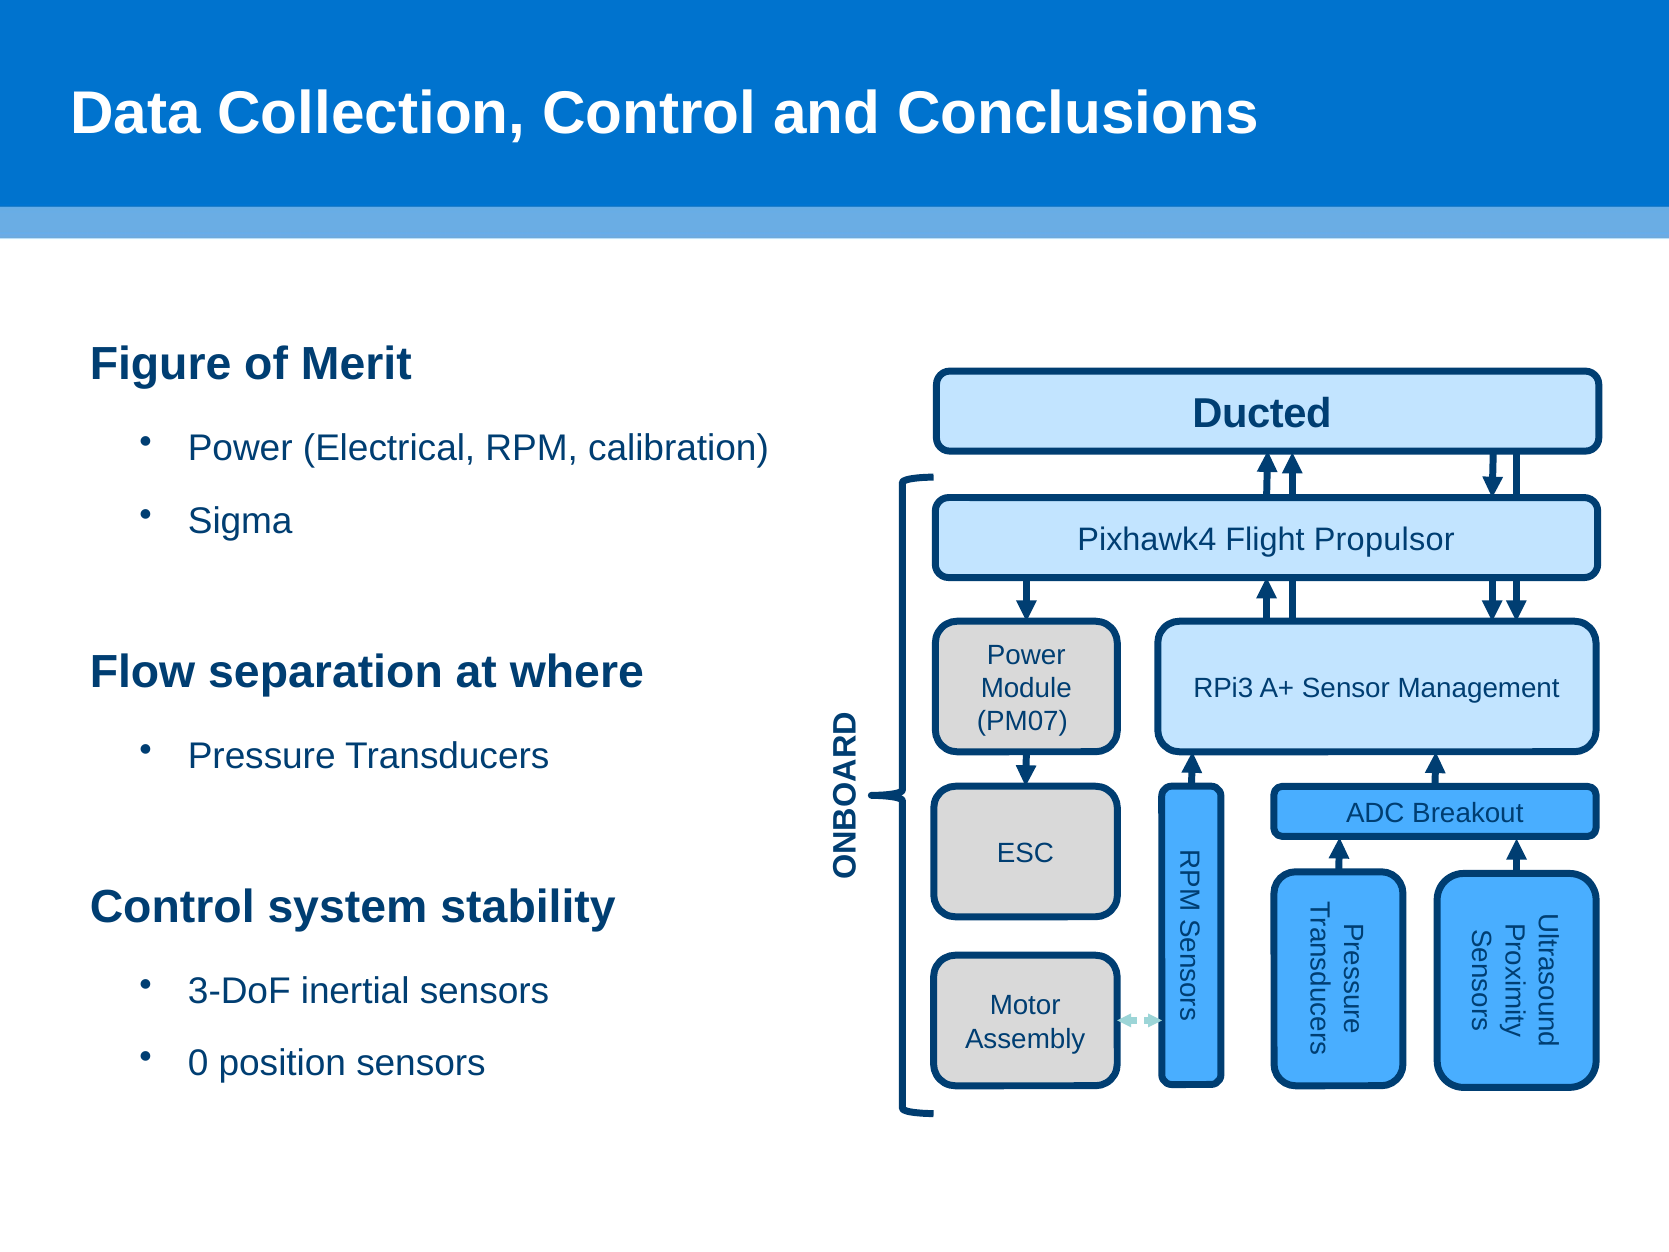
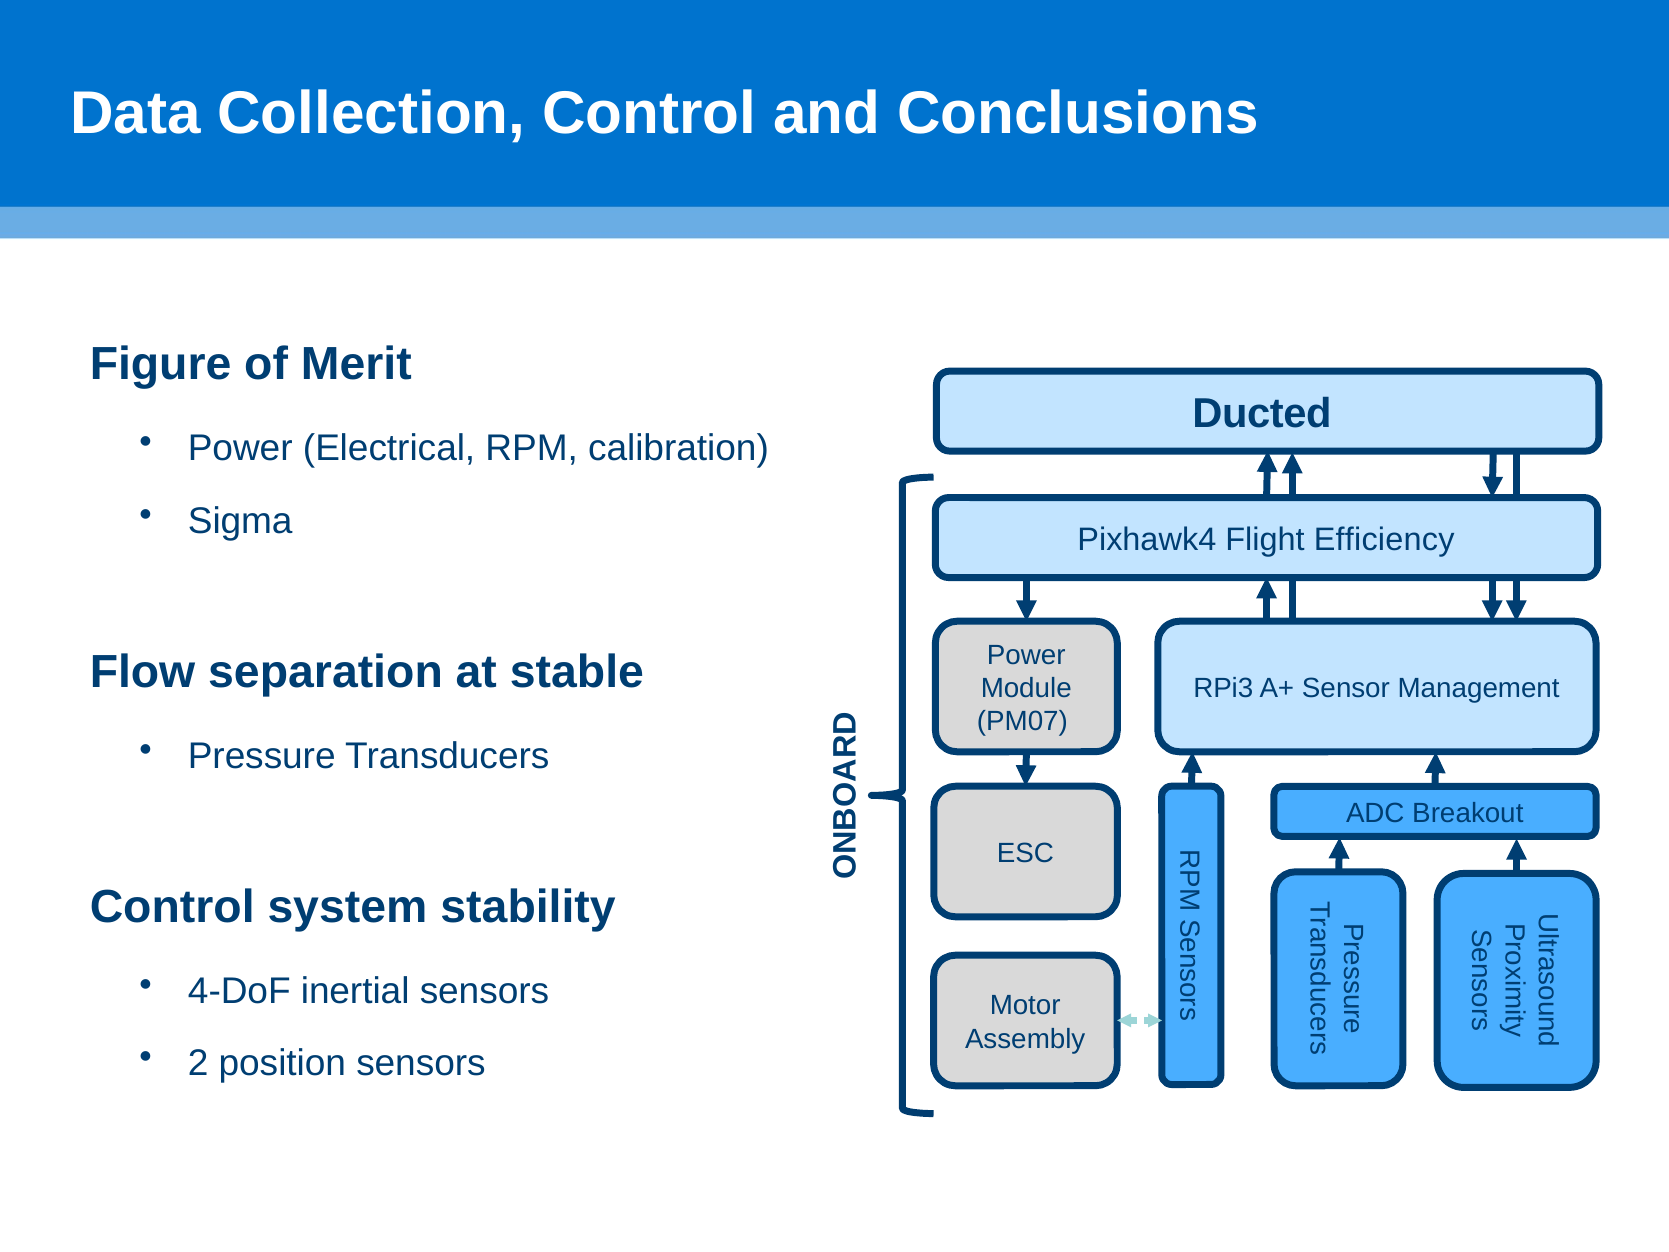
Propulsor: Propulsor -> Efficiency
where: where -> stable
3-DoF: 3-DoF -> 4-DoF
0: 0 -> 2
